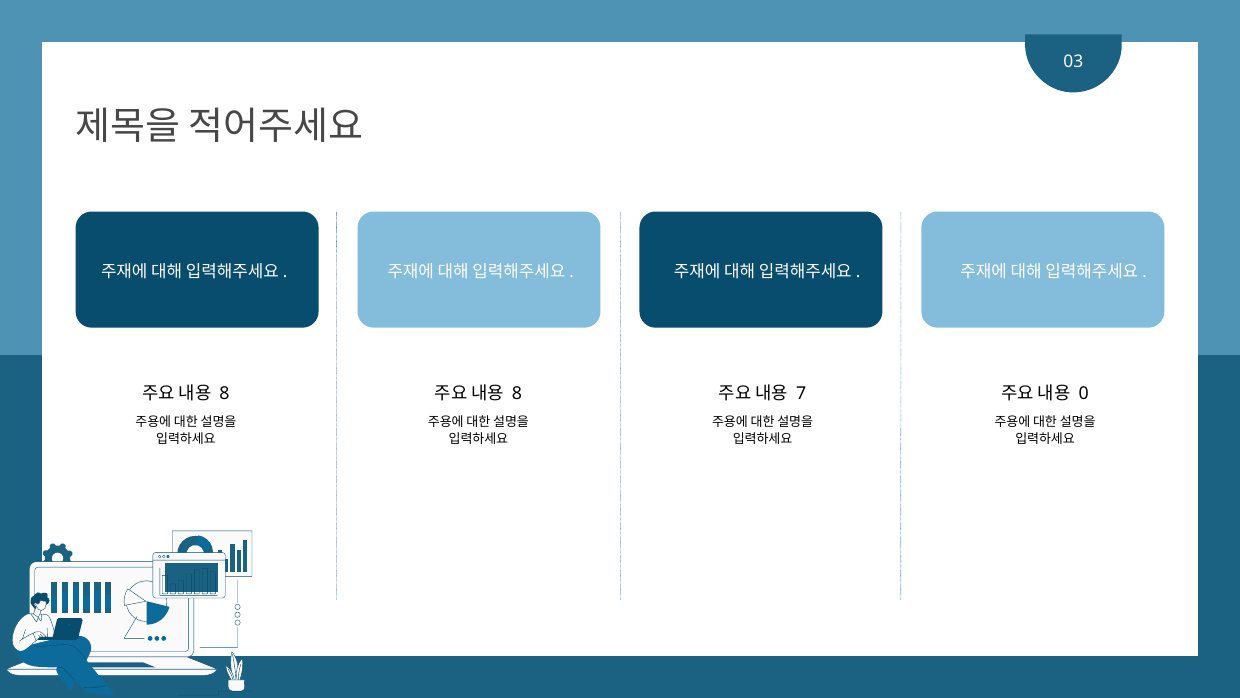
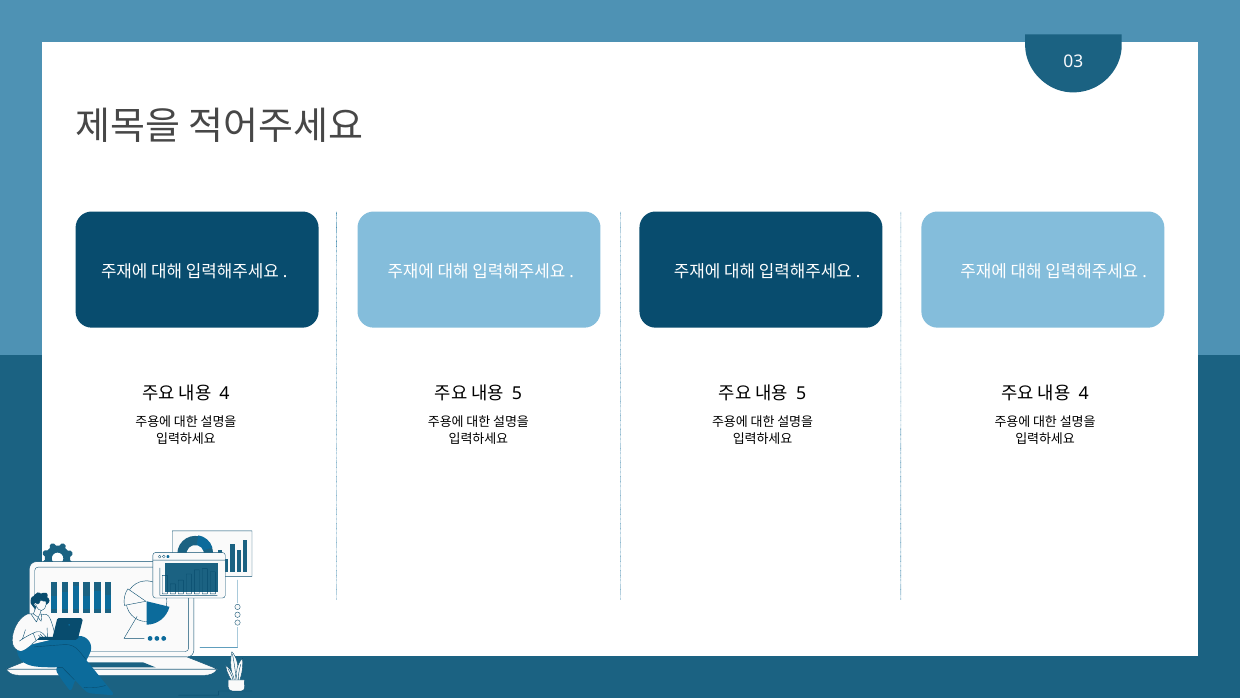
8 at (224, 393): 8 -> 4
8 at (517, 393): 8 -> 5
7 at (801, 393): 7 -> 5
0 at (1084, 393): 0 -> 4
